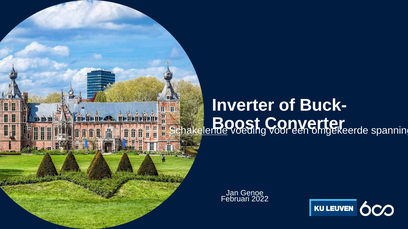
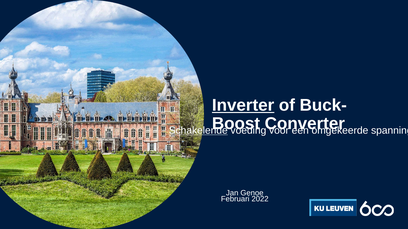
Inverter underline: none -> present
